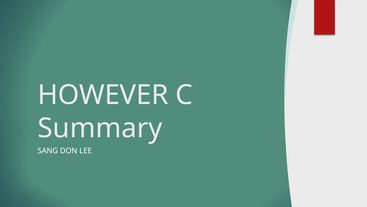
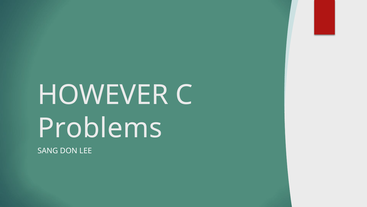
Summary: Summary -> Problems
